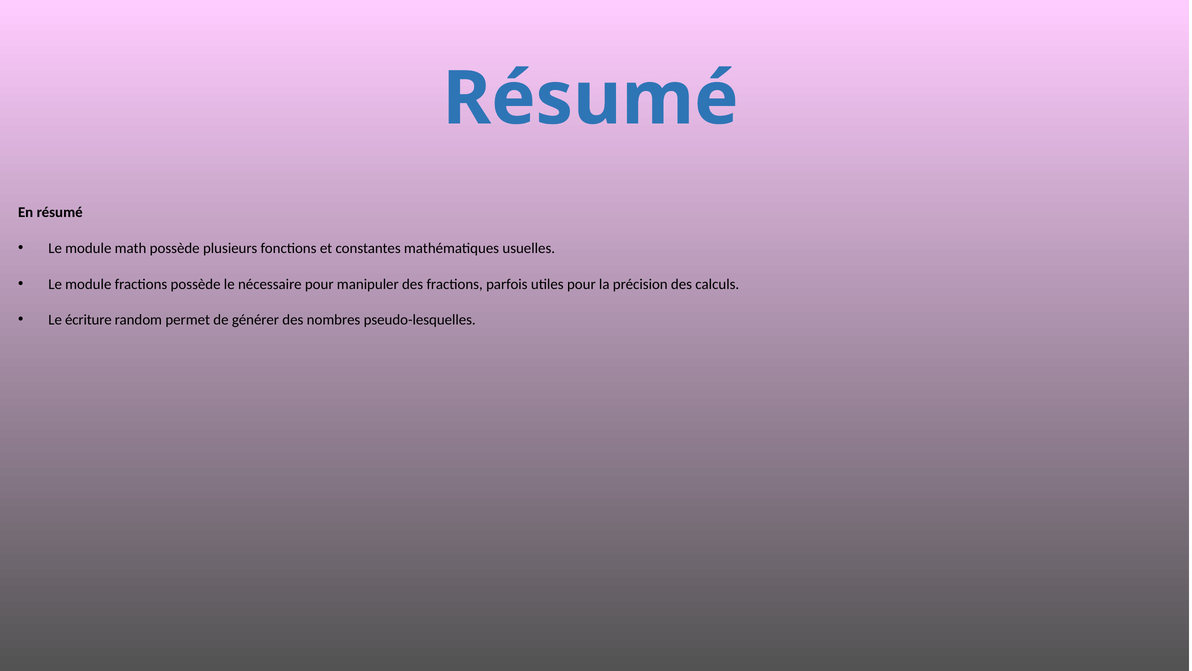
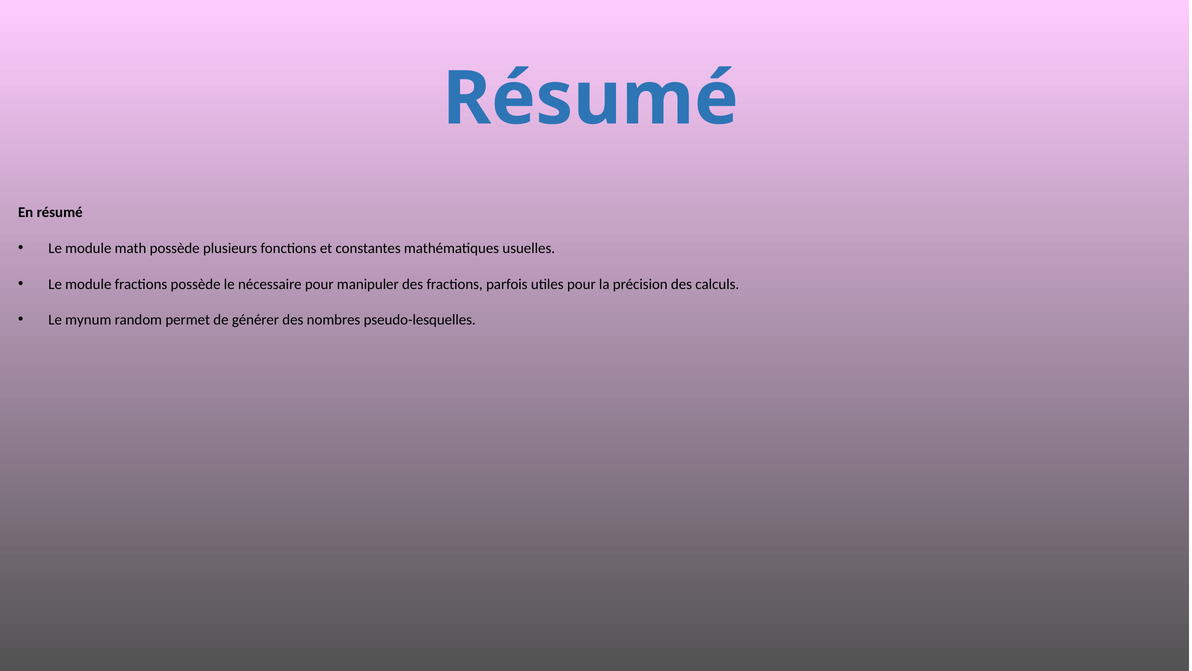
écriture: écriture -> mynum
